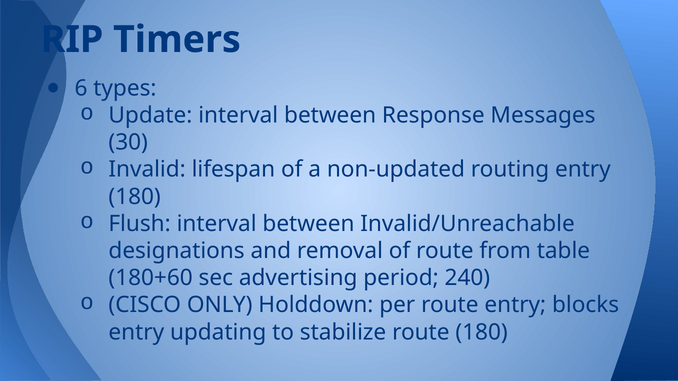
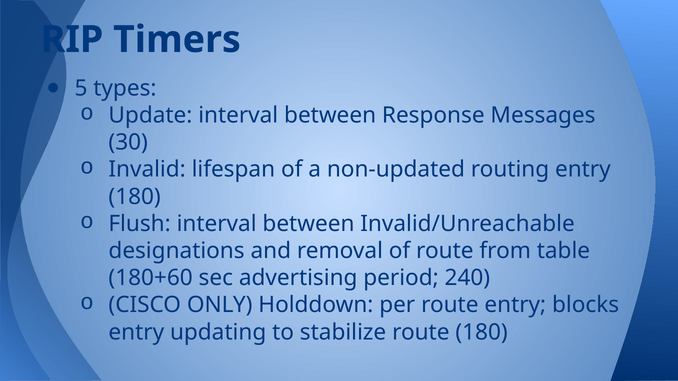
6: 6 -> 5
